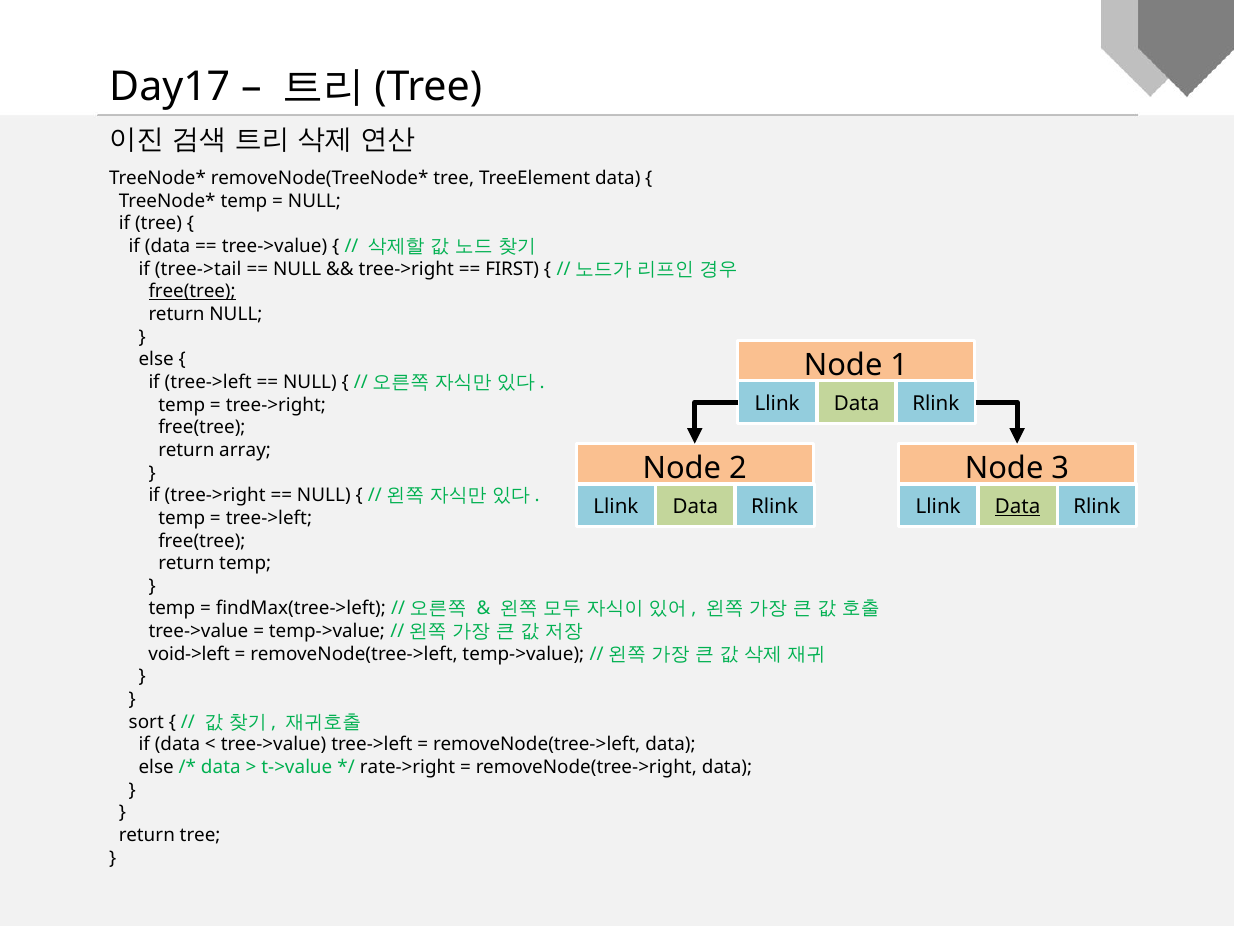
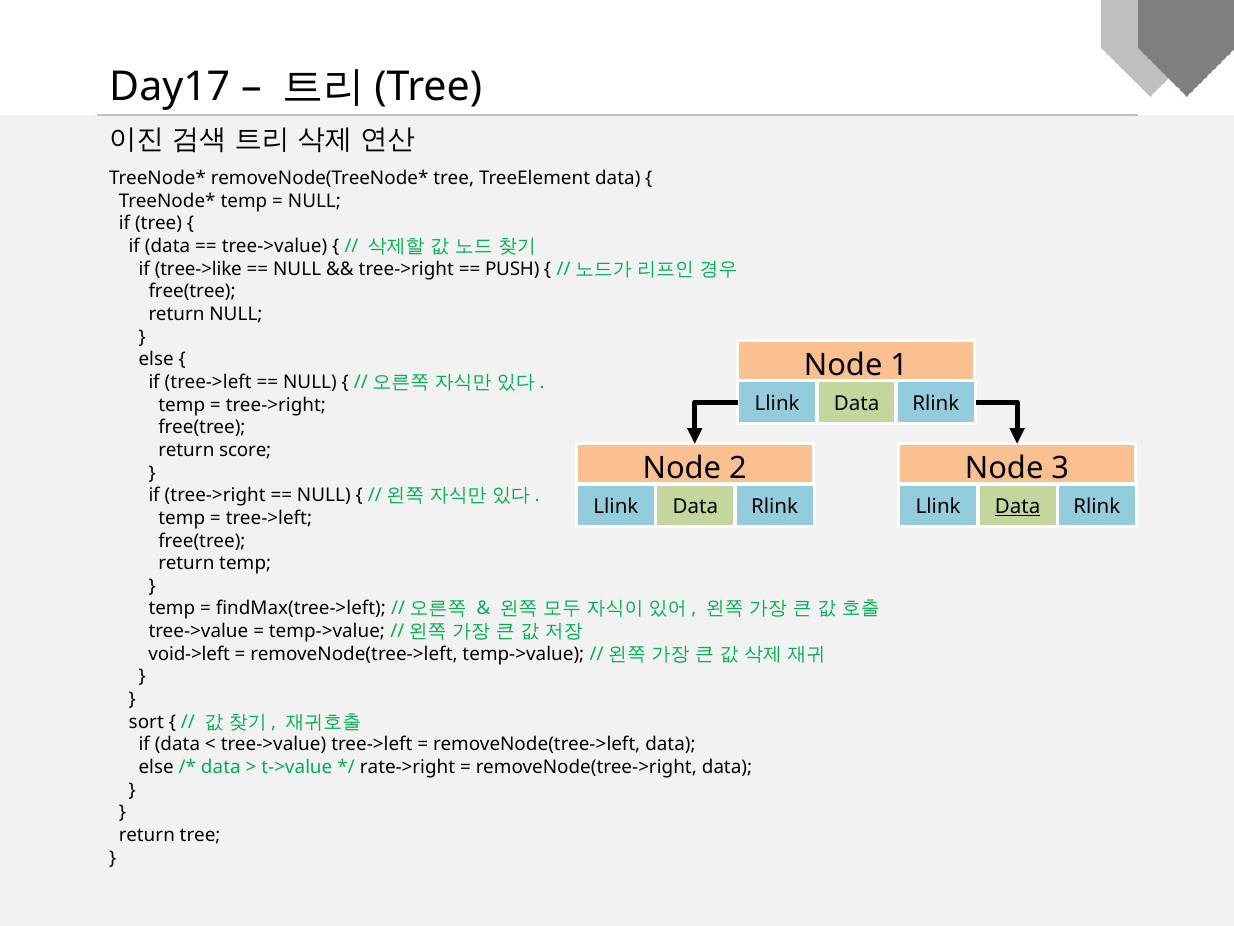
tree->tail: tree->tail -> tree->like
FIRST: FIRST -> PUSH
free(tree at (192, 291) underline: present -> none
array: array -> score
